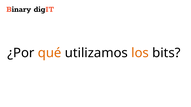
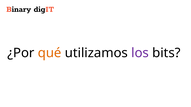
los colour: orange -> purple
